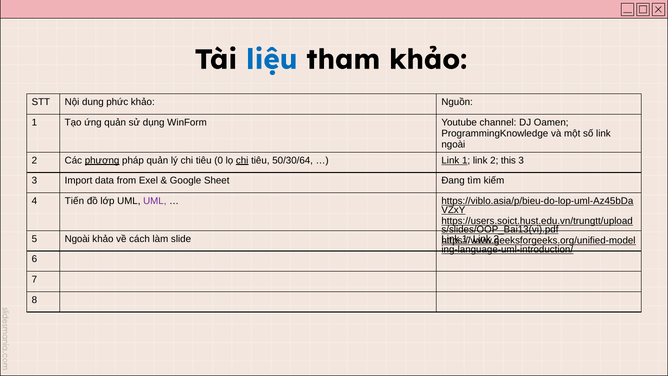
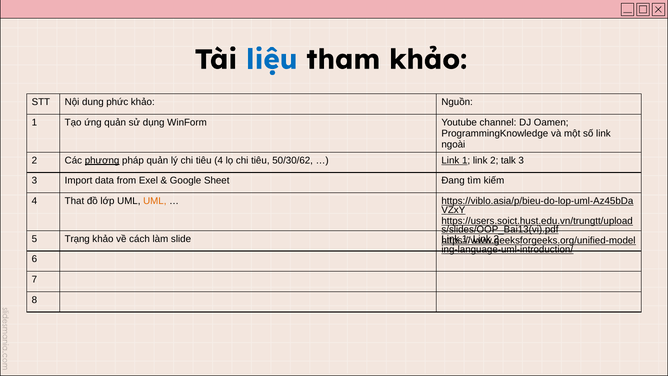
tiêu 0: 0 -> 4
chi at (242, 160) underline: present -> none
50/30/64: 50/30/64 -> 50/30/62
this: this -> talk
Tiến: Tiến -> That
UML at (155, 201) colour: purple -> orange
5 Ngoài: Ngoài -> Trạng
